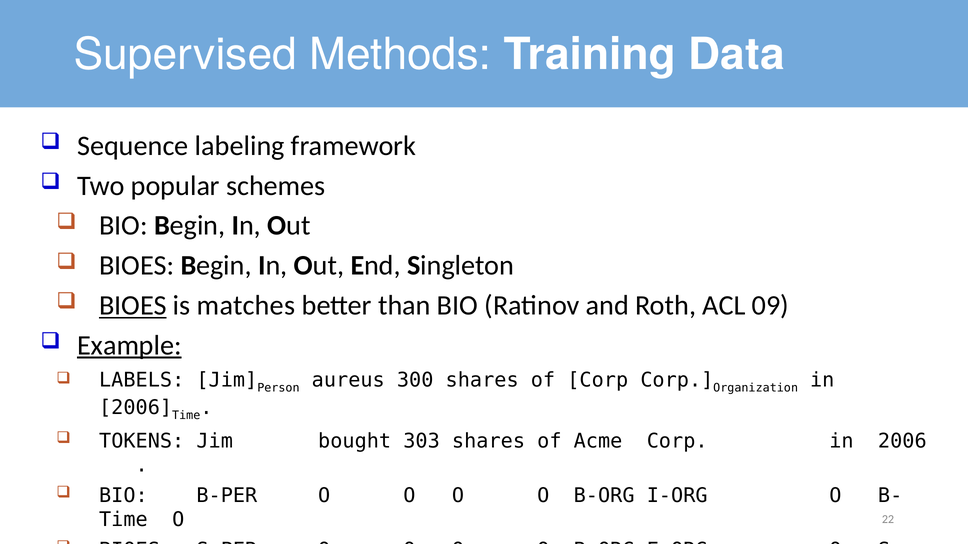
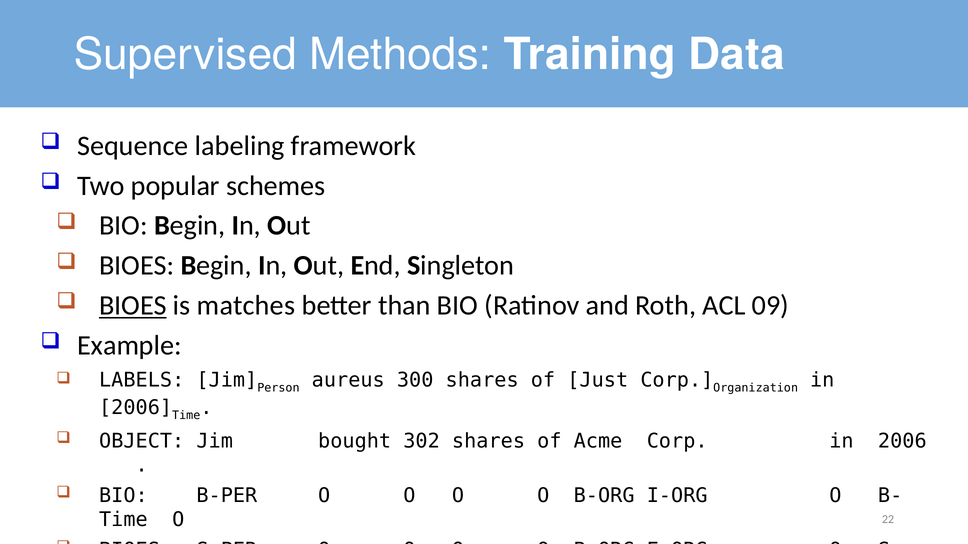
Example underline: present -> none
of Corp: Corp -> Just
TOKENS: TOKENS -> OBJECT
303: 303 -> 302
